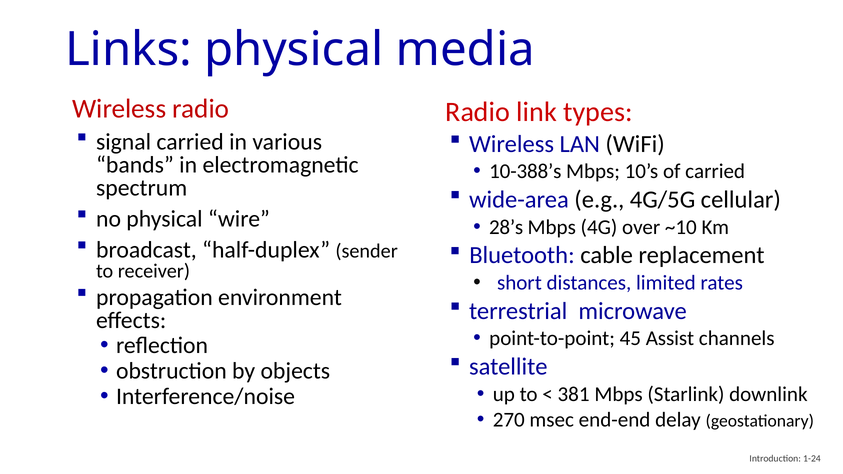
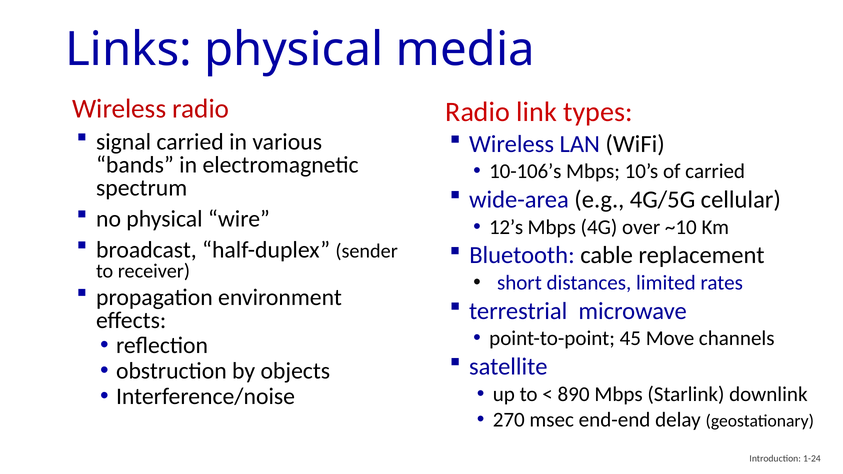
10-388’s: 10-388’s -> 10-106’s
28’s: 28’s -> 12’s
Assist: Assist -> Move
381: 381 -> 890
